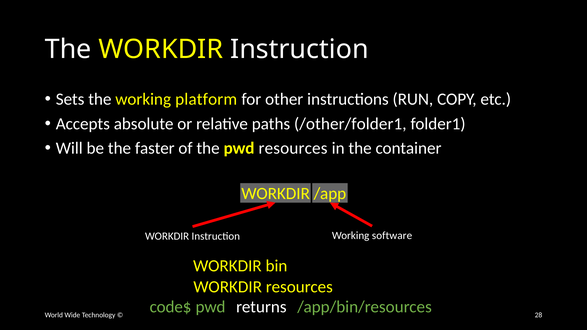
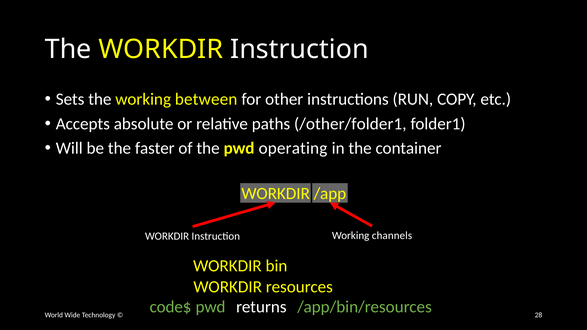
platform: platform -> between
pwd resources: resources -> operating
software: software -> channels
